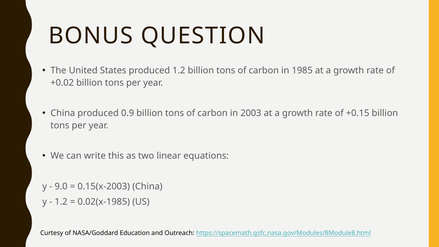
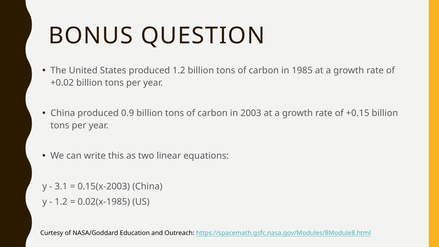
9.0: 9.0 -> 3.1
